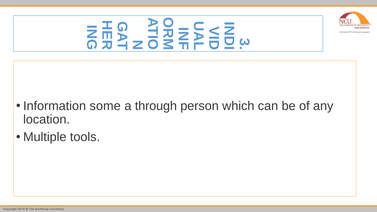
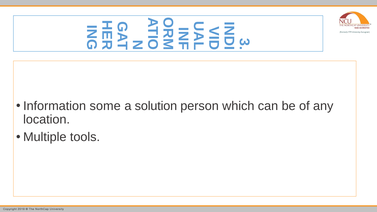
through: through -> solution
